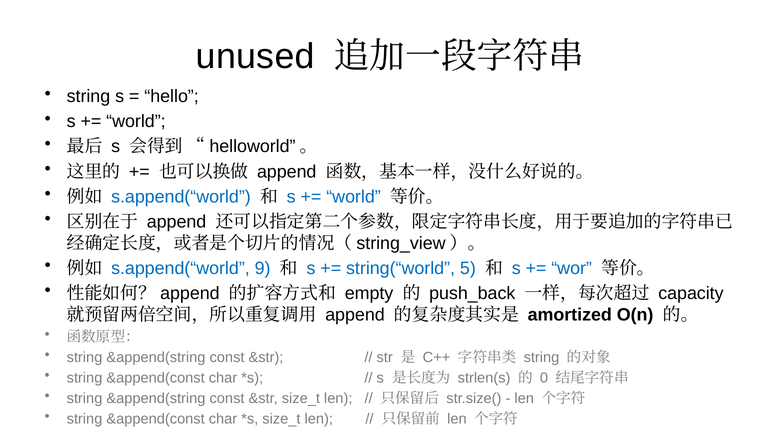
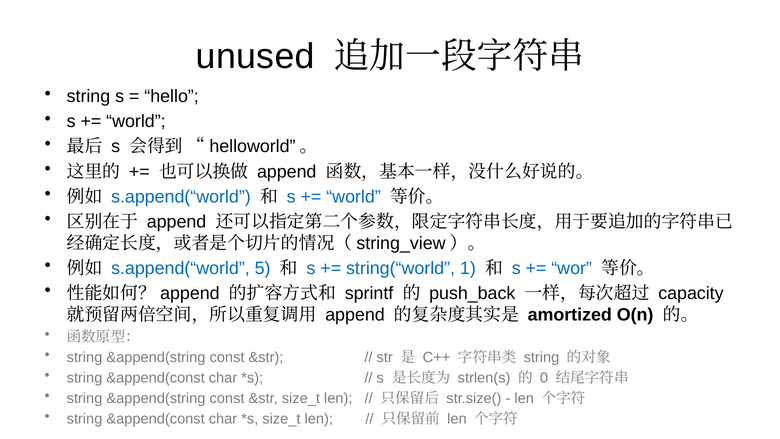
9: 9 -> 5
5: 5 -> 1
empty: empty -> sprintf
